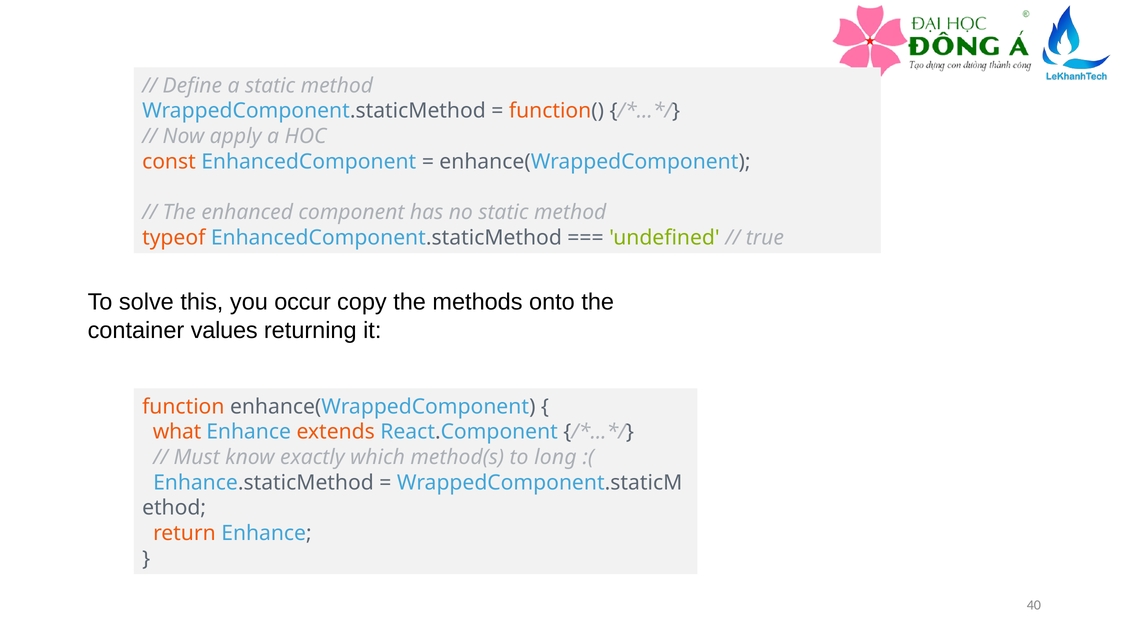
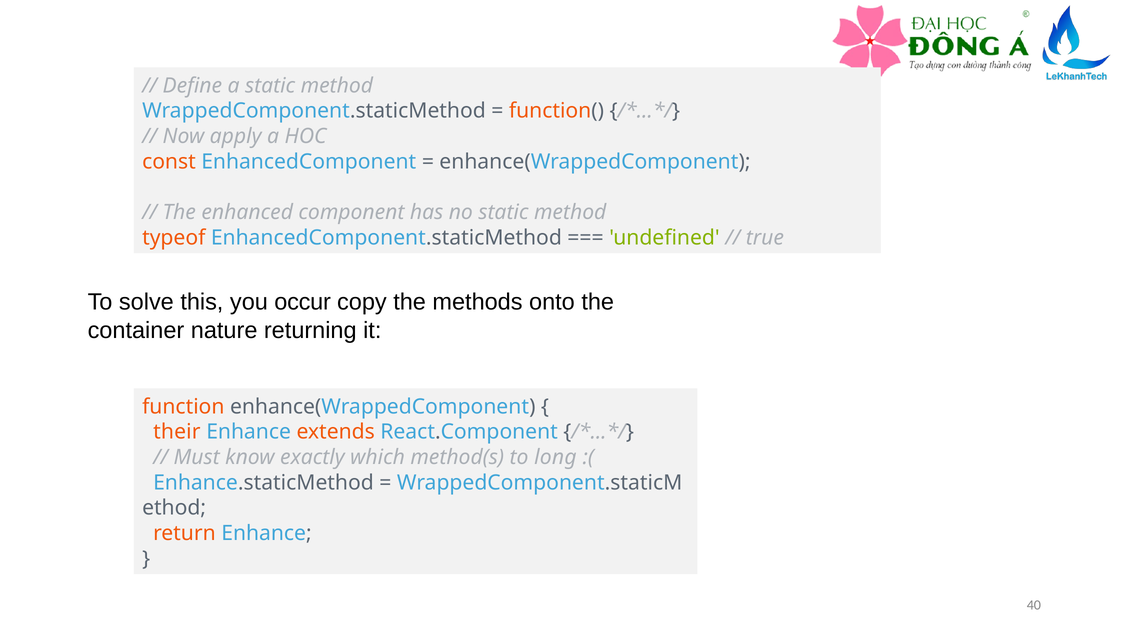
values: values -> nature
what: what -> their
